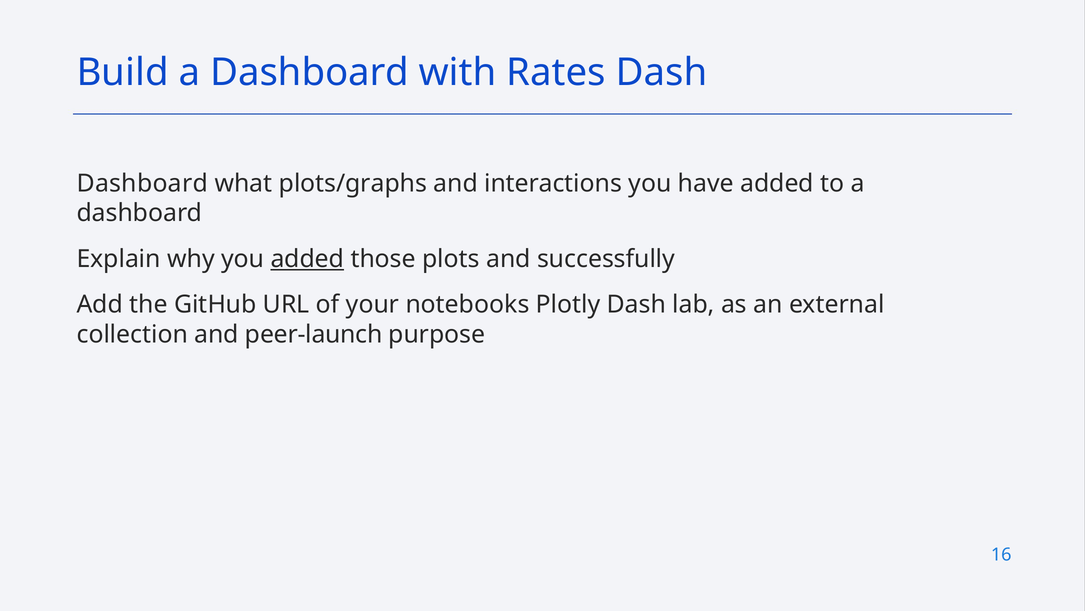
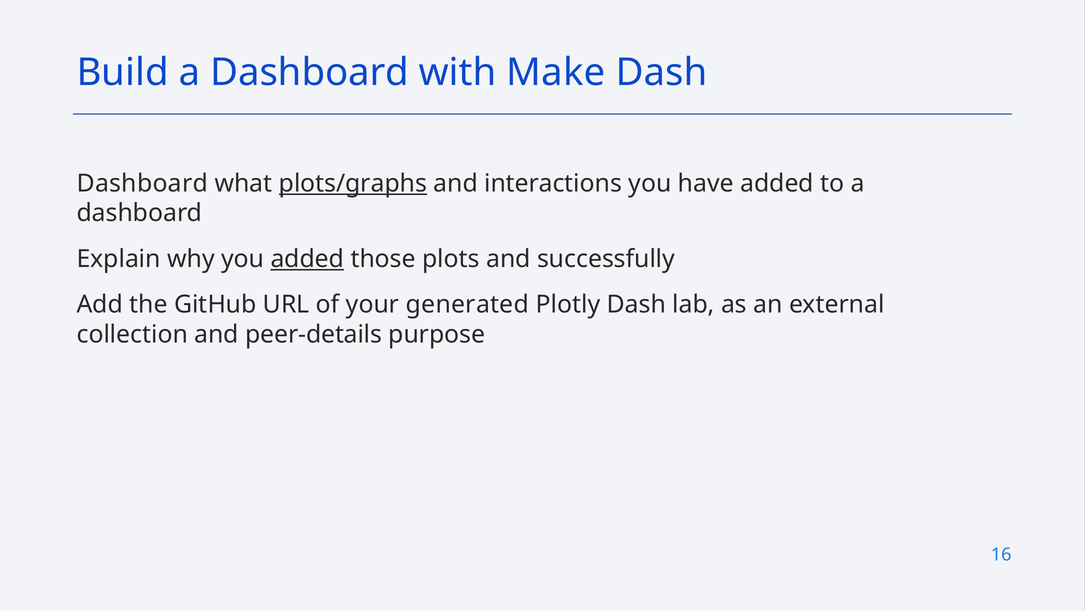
Rates: Rates -> Make
plots/graphs underline: none -> present
notebooks: notebooks -> generated
peer-launch: peer-launch -> peer-details
